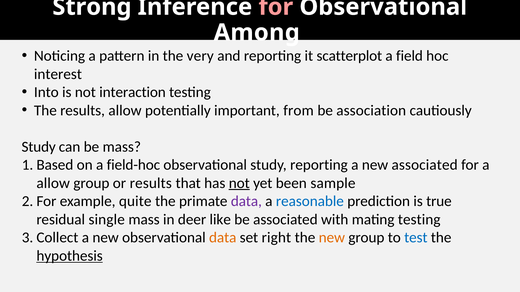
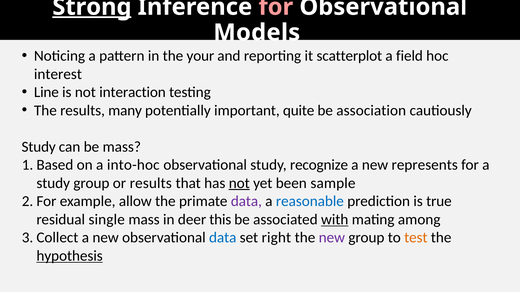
Strong underline: none -> present
Among: Among -> Models
very: very -> your
Into: Into -> Line
results allow: allow -> many
from: from -> quite
field-hoc: field-hoc -> into-hoc
study reporting: reporting -> recognize
new associated: associated -> represents
allow at (53, 183): allow -> study
quite: quite -> allow
like: like -> this
with underline: none -> present
mating testing: testing -> among
data at (223, 238) colour: orange -> blue
new at (332, 238) colour: orange -> purple
test colour: blue -> orange
